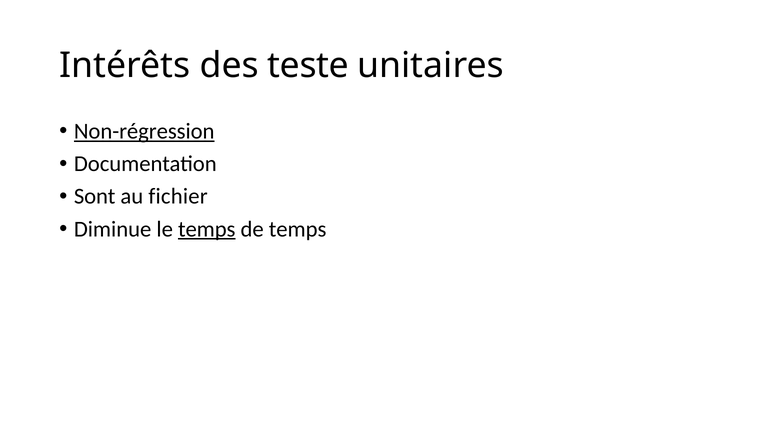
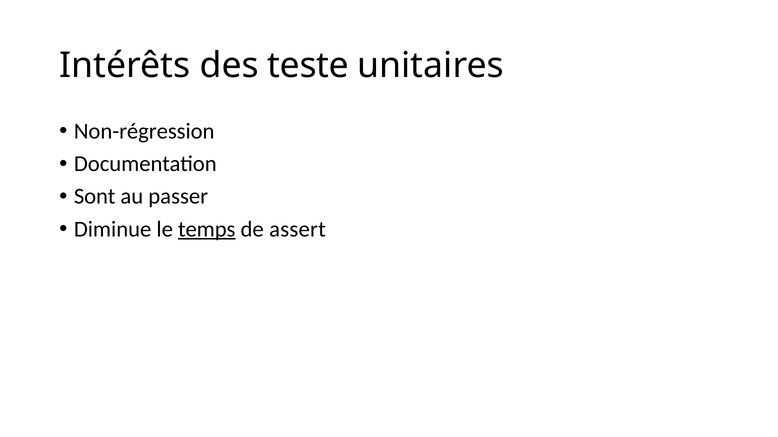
Non-régression underline: present -> none
fichier: fichier -> passer
de temps: temps -> assert
